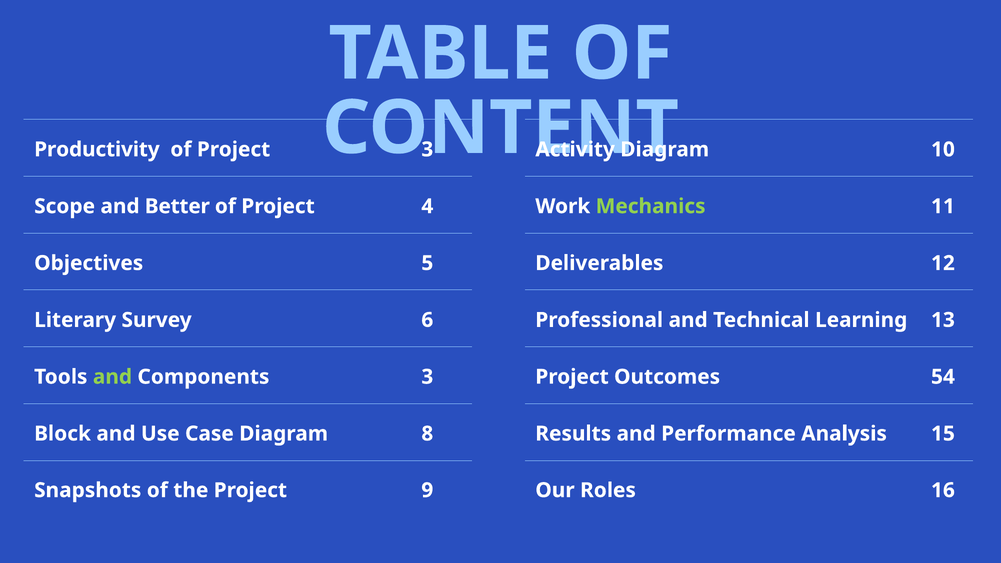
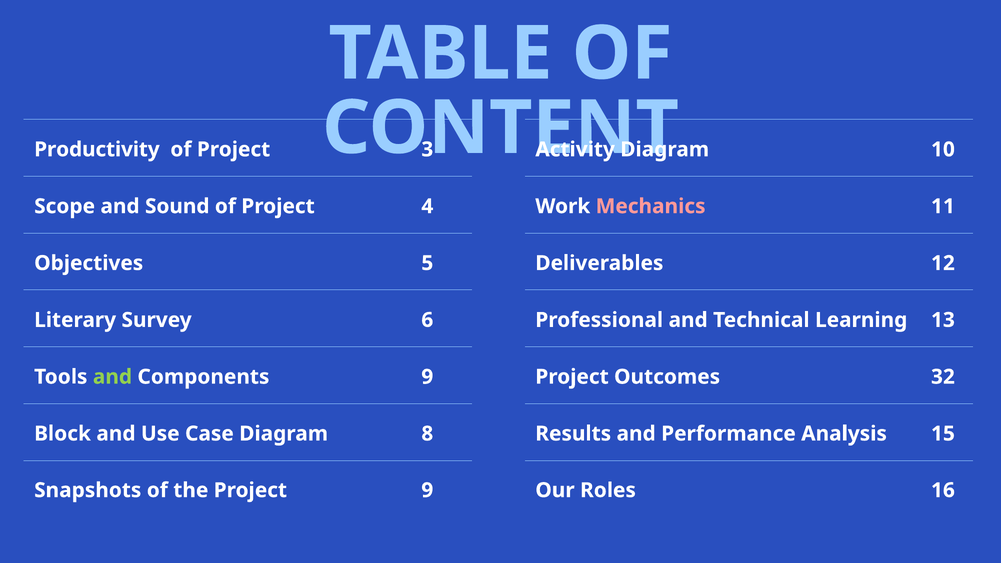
Better: Better -> Sound
Mechanics colour: light green -> pink
Components 3: 3 -> 9
54: 54 -> 32
